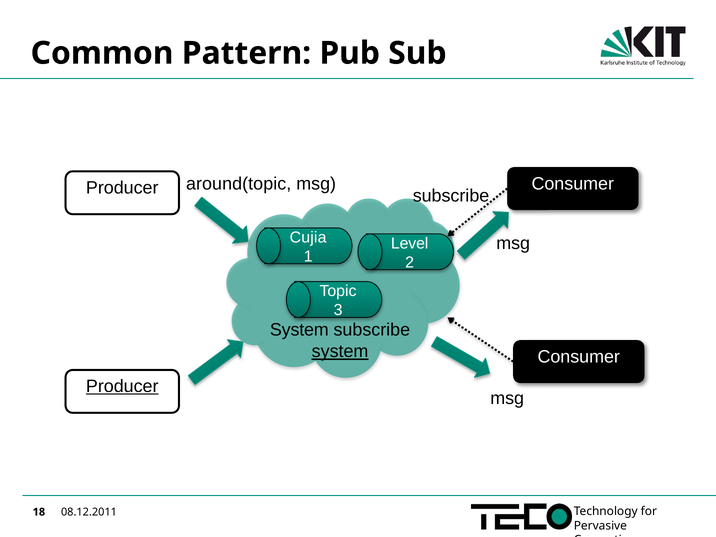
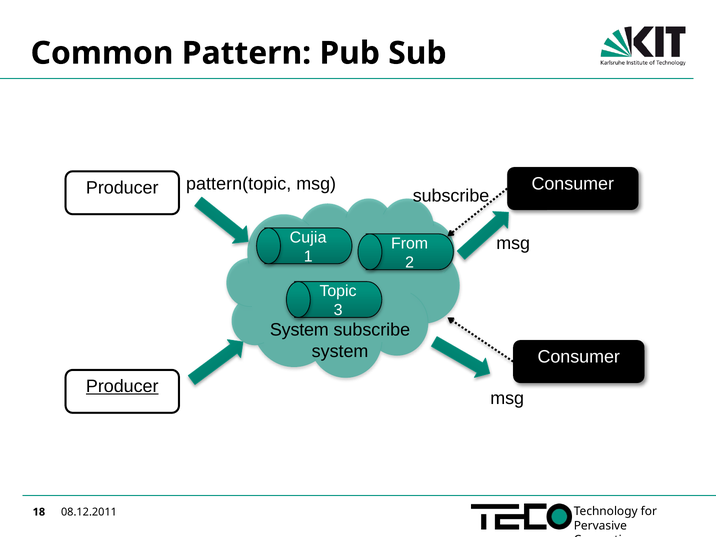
around(topic: around(topic -> pattern(topic
Level: Level -> From
system at (340, 352) underline: present -> none
